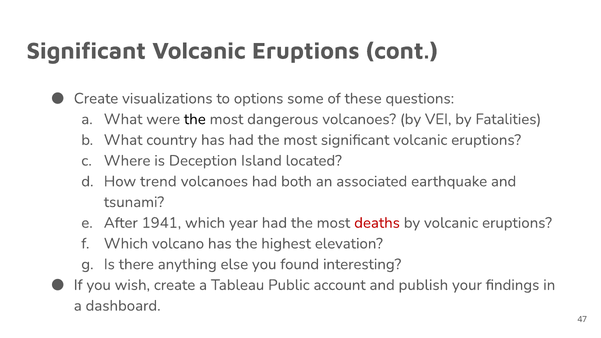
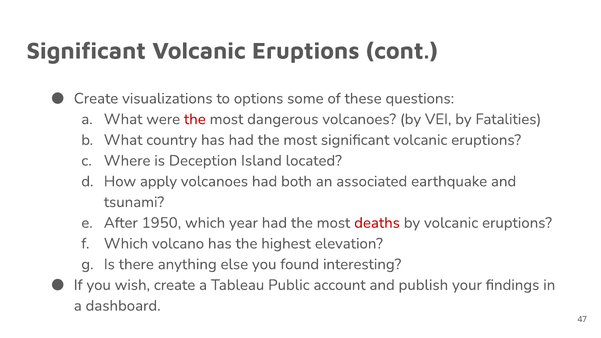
the at (195, 119) colour: black -> red
trend: trend -> apply
1941: 1941 -> 1950
